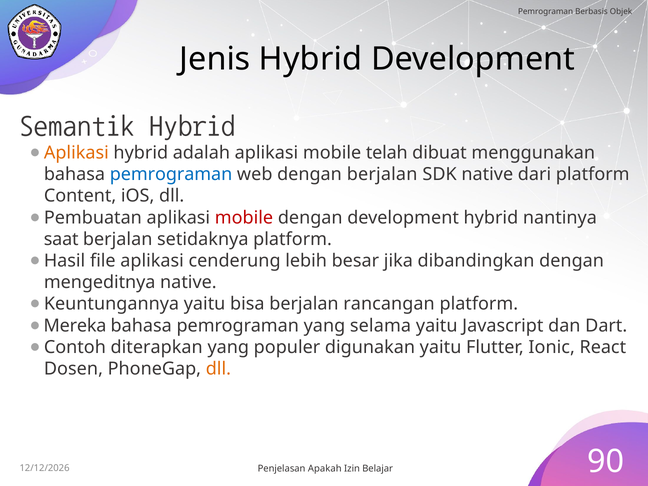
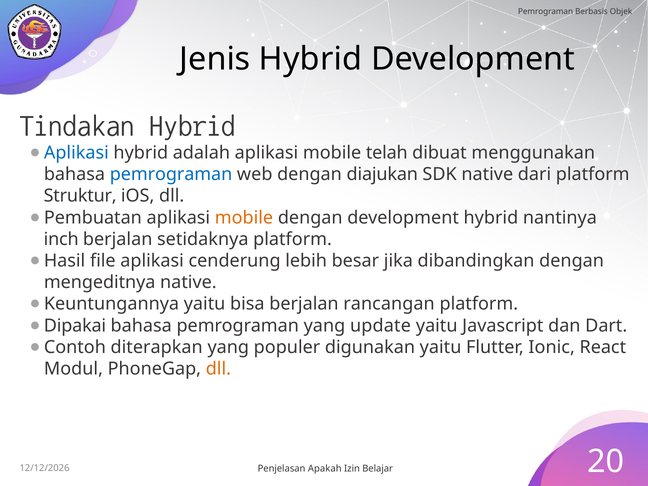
Semantik: Semantik -> Tindakan
Aplikasi at (76, 153) colour: orange -> blue
dengan berjalan: berjalan -> diajukan
Content: Content -> Struktur
mobile at (244, 218) colour: red -> orange
saat: saat -> inch
Mereka: Mereka -> Dipakai
selama: selama -> update
Dosen: Dosen -> Modul
90: 90 -> 20
